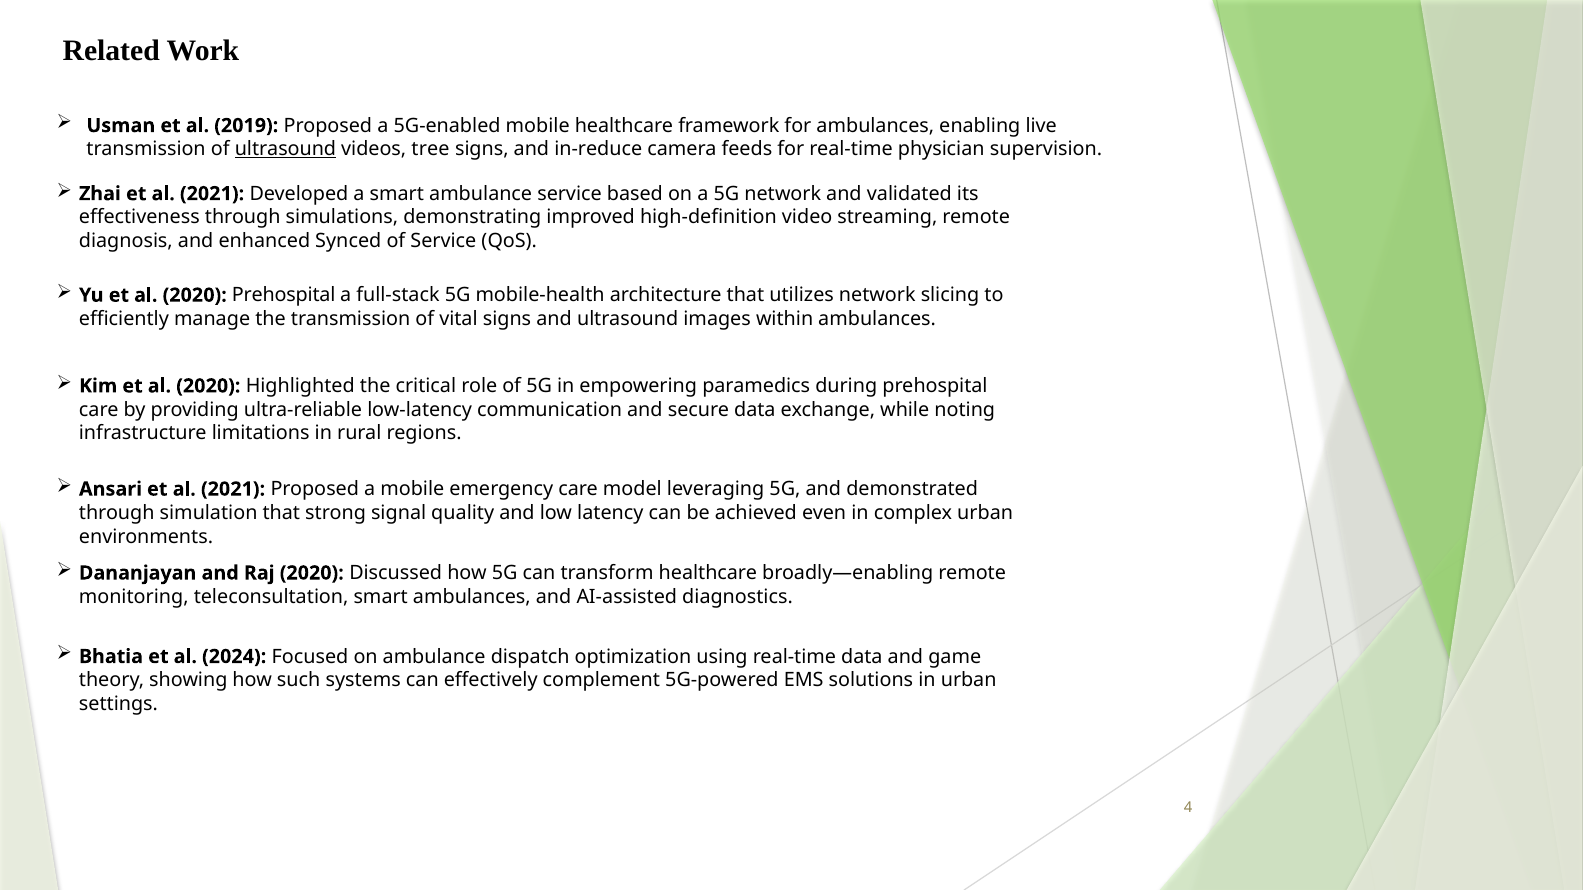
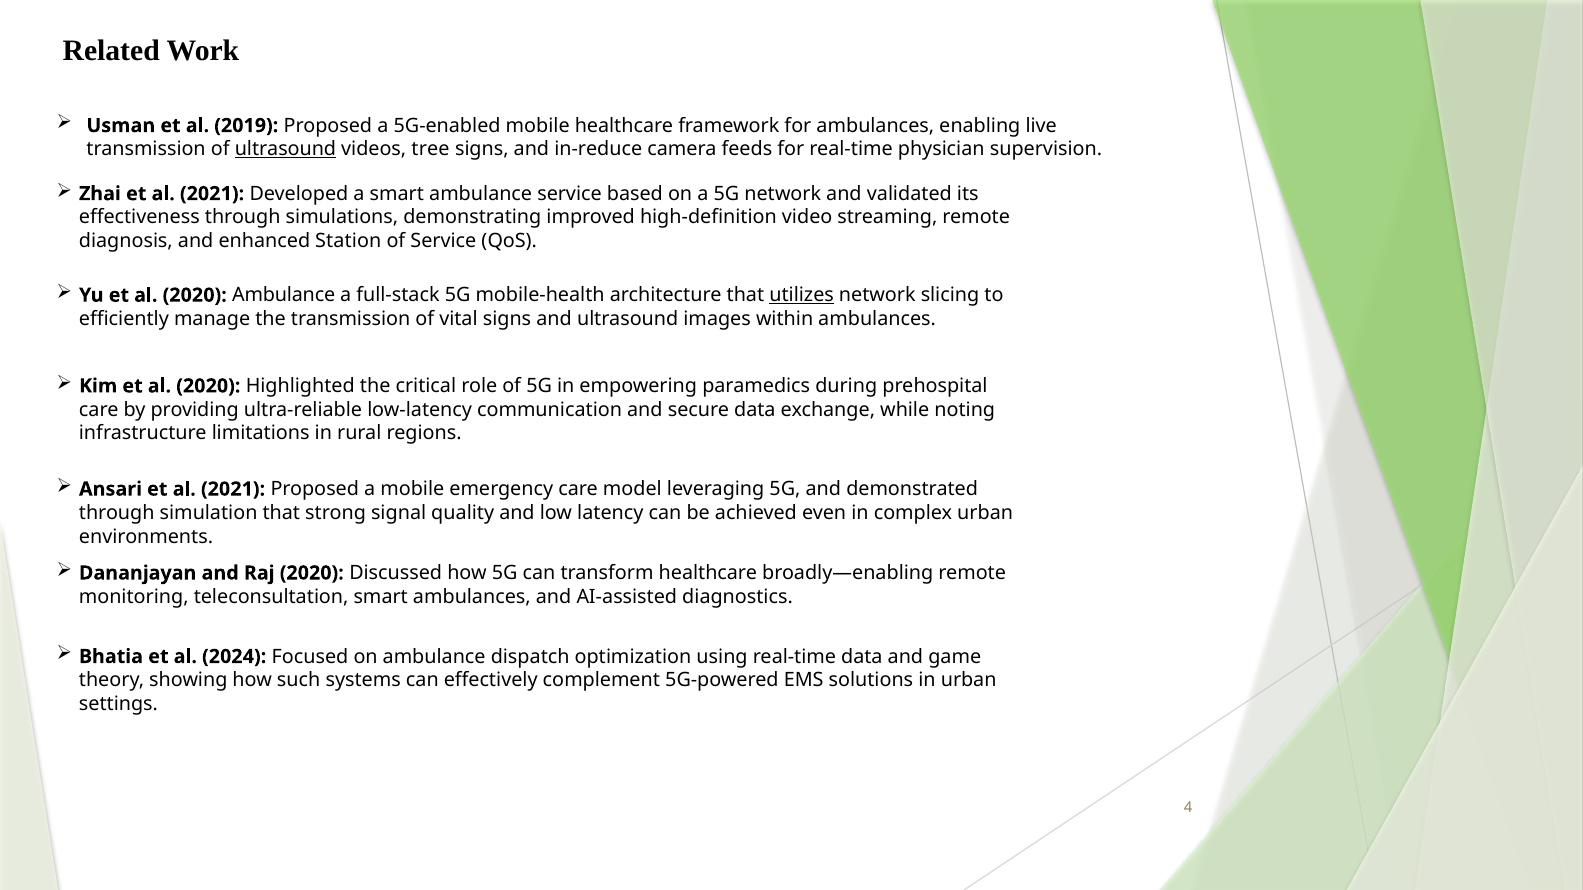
Synced: Synced -> Station
2020 Prehospital: Prehospital -> Ambulance
utilizes underline: none -> present
